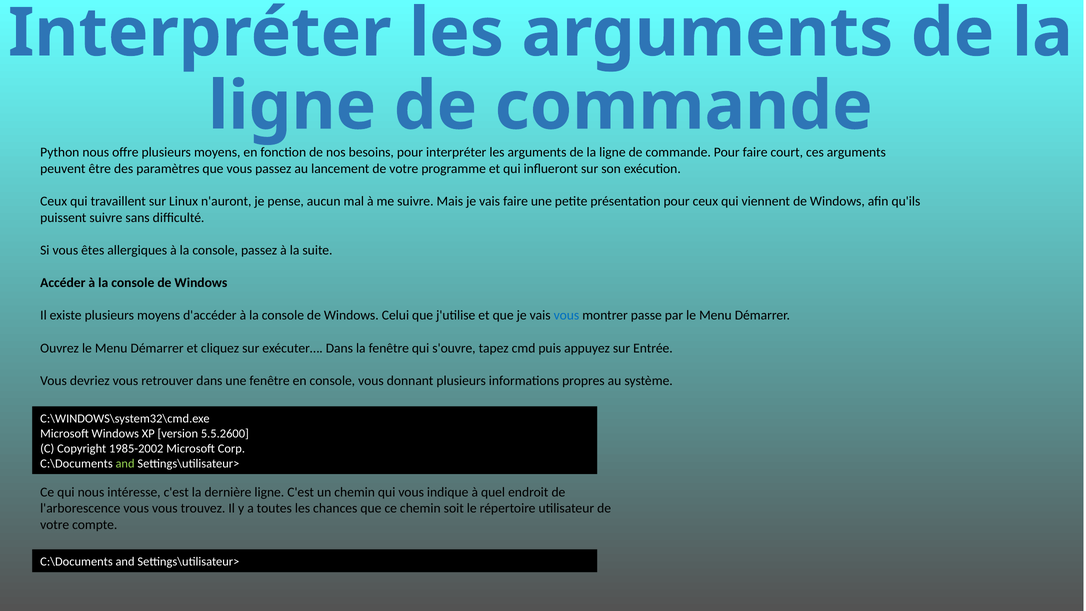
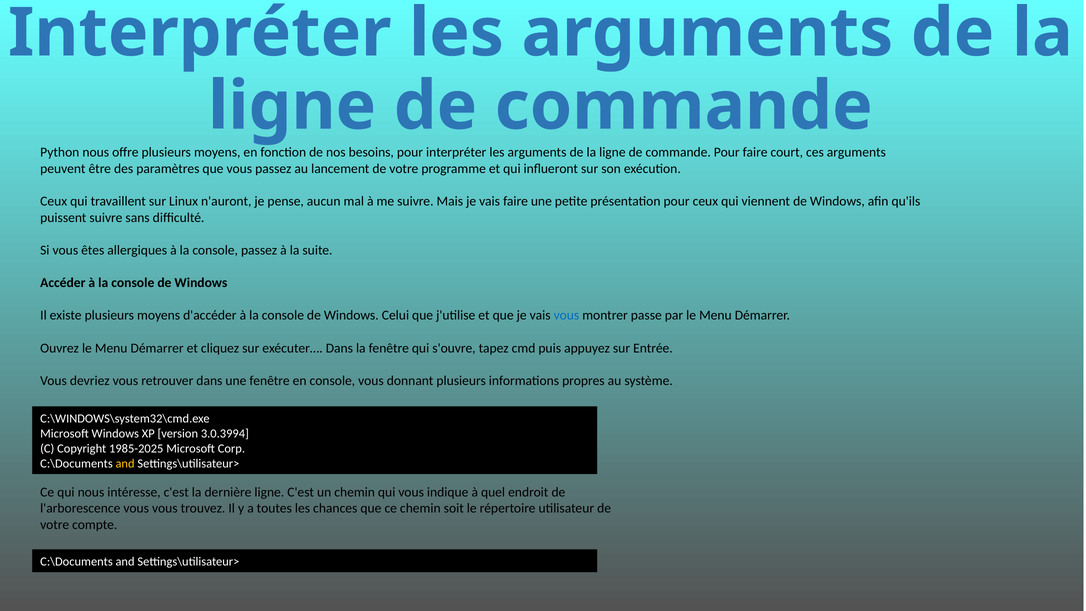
5.5.2600: 5.5.2600 -> 3.0.3994
1985-2002: 1985-2002 -> 1985-2025
and at (125, 463) colour: light green -> yellow
